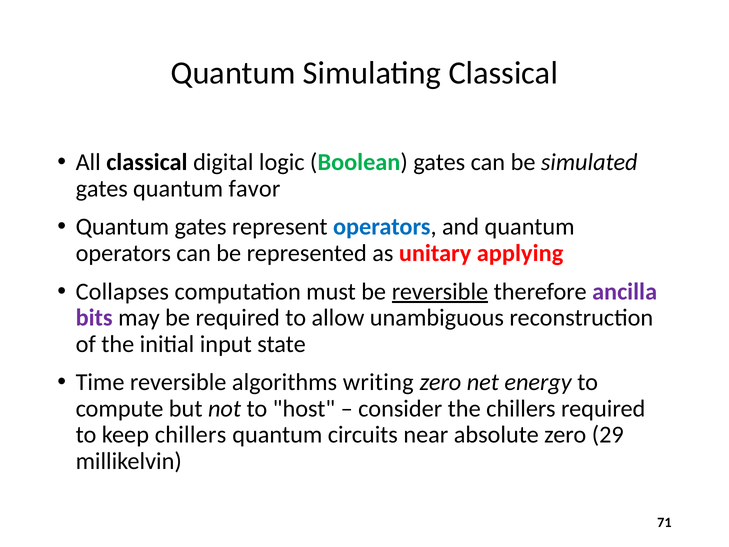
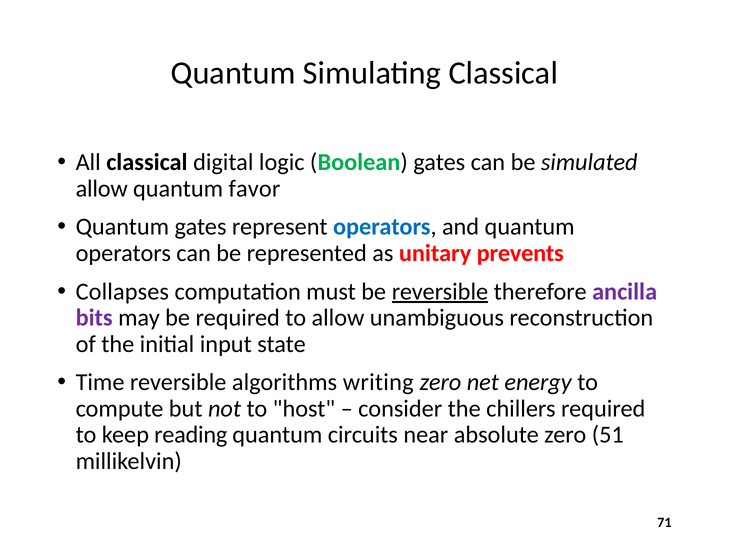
gates at (102, 188): gates -> allow
applying: applying -> prevents
keep chillers: chillers -> reading
29: 29 -> 51
